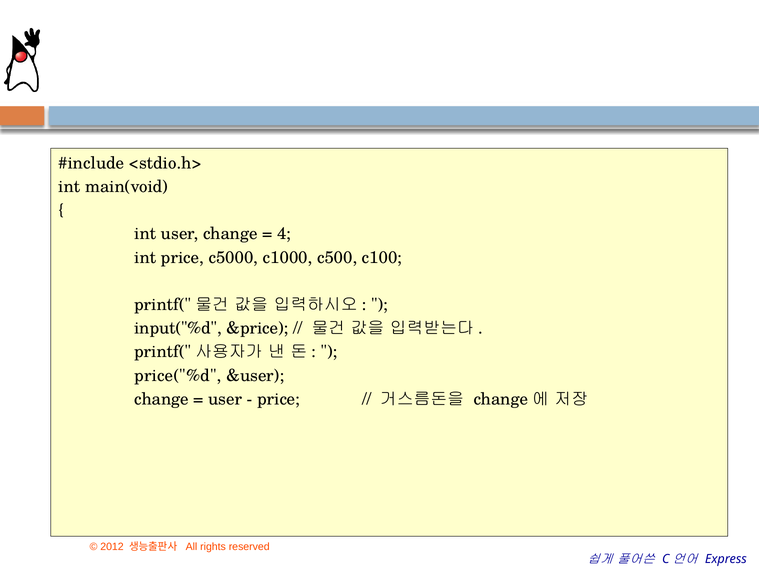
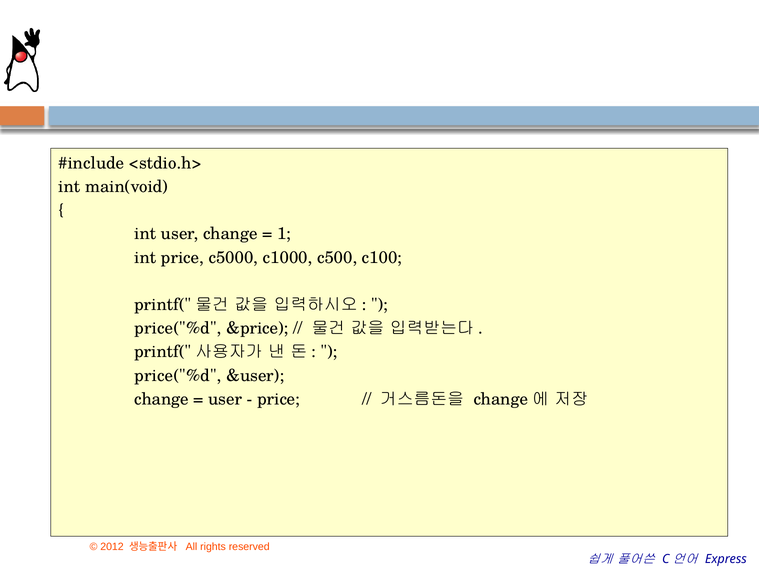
4: 4 -> 1
input("%d at (178, 328): input("%d -> price("%d
